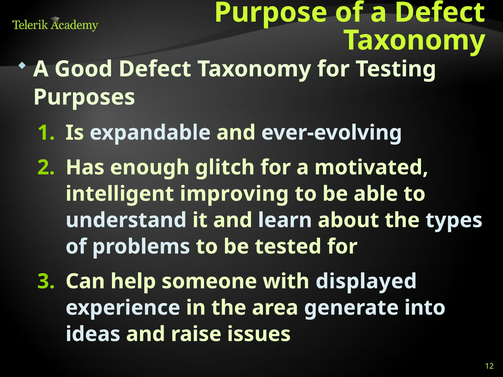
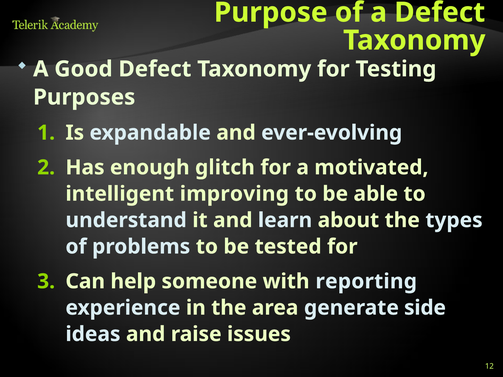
displayed: displayed -> reporting
into: into -> side
